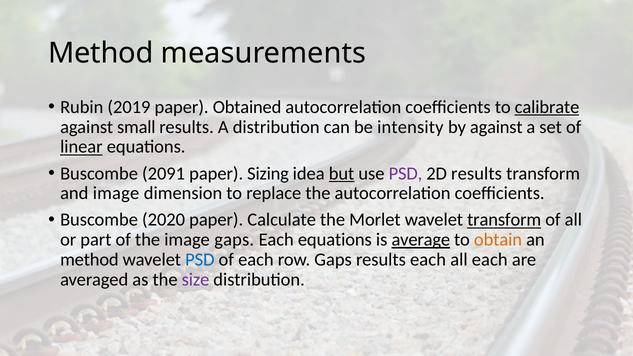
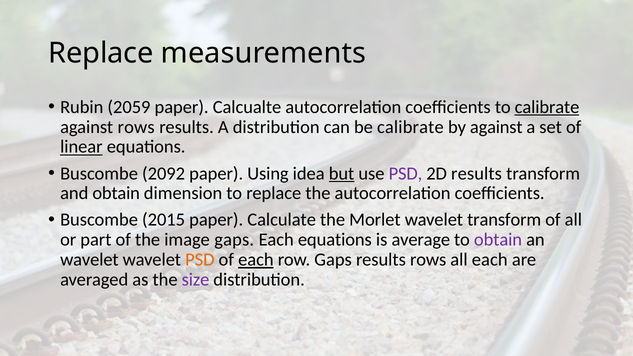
Method at (101, 53): Method -> Replace
2019: 2019 -> 2059
Obtained: Obtained -> Calcualte
against small: small -> rows
be intensity: intensity -> calibrate
2091: 2091 -> 2092
Sizing: Sizing -> Using
and image: image -> obtain
2020: 2020 -> 2015
transform at (504, 220) underline: present -> none
average underline: present -> none
obtain at (498, 240) colour: orange -> purple
method at (89, 260): method -> wavelet
PSD at (200, 260) colour: blue -> orange
each at (256, 260) underline: none -> present
results each: each -> rows
